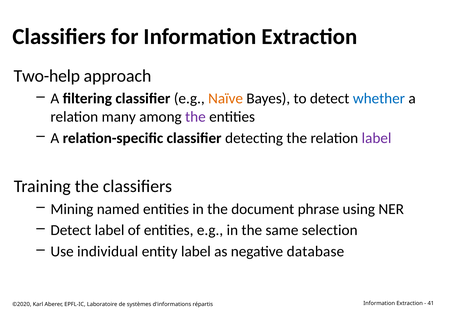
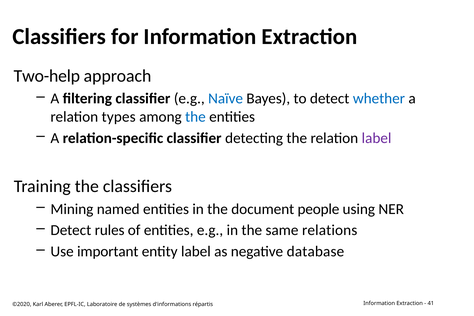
Naïve colour: orange -> blue
many: many -> types
the at (195, 117) colour: purple -> blue
phrase: phrase -> people
Detect label: label -> rules
selection: selection -> relations
individual: individual -> important
